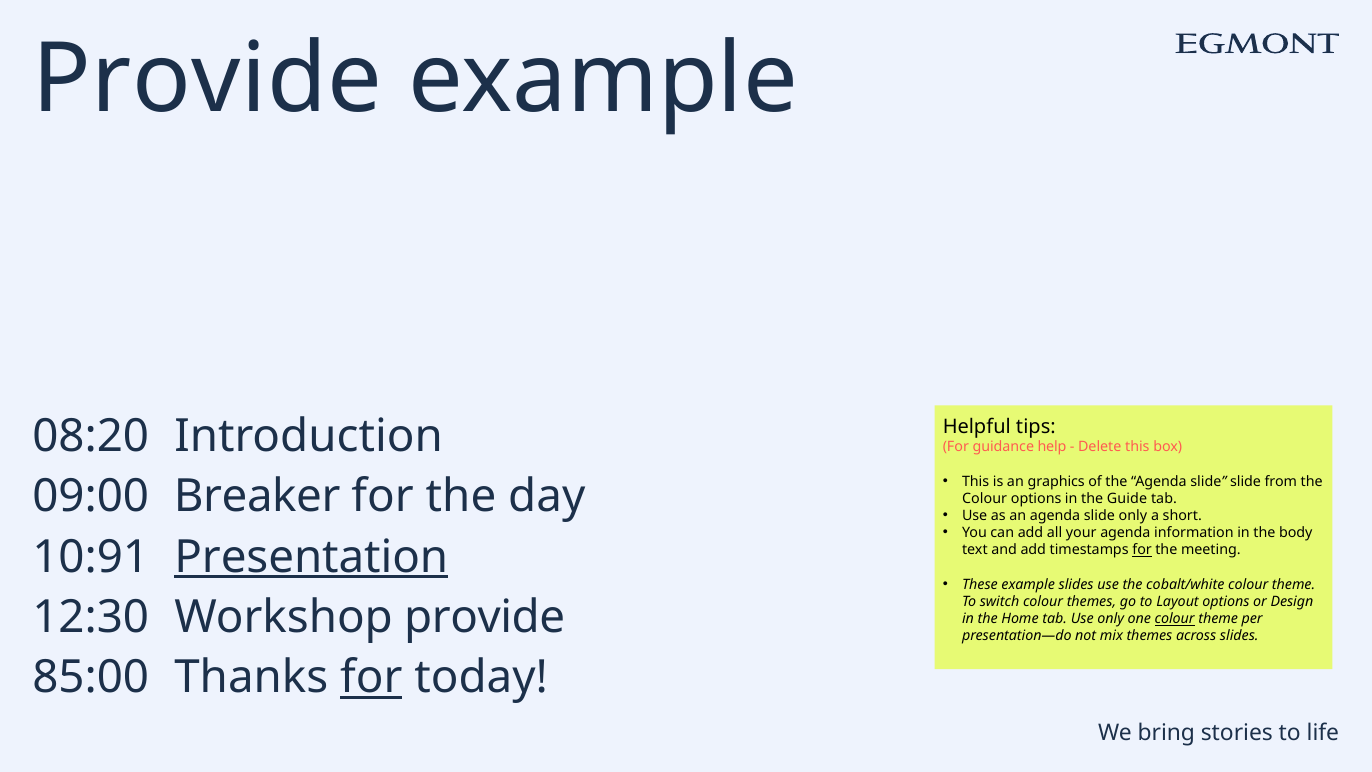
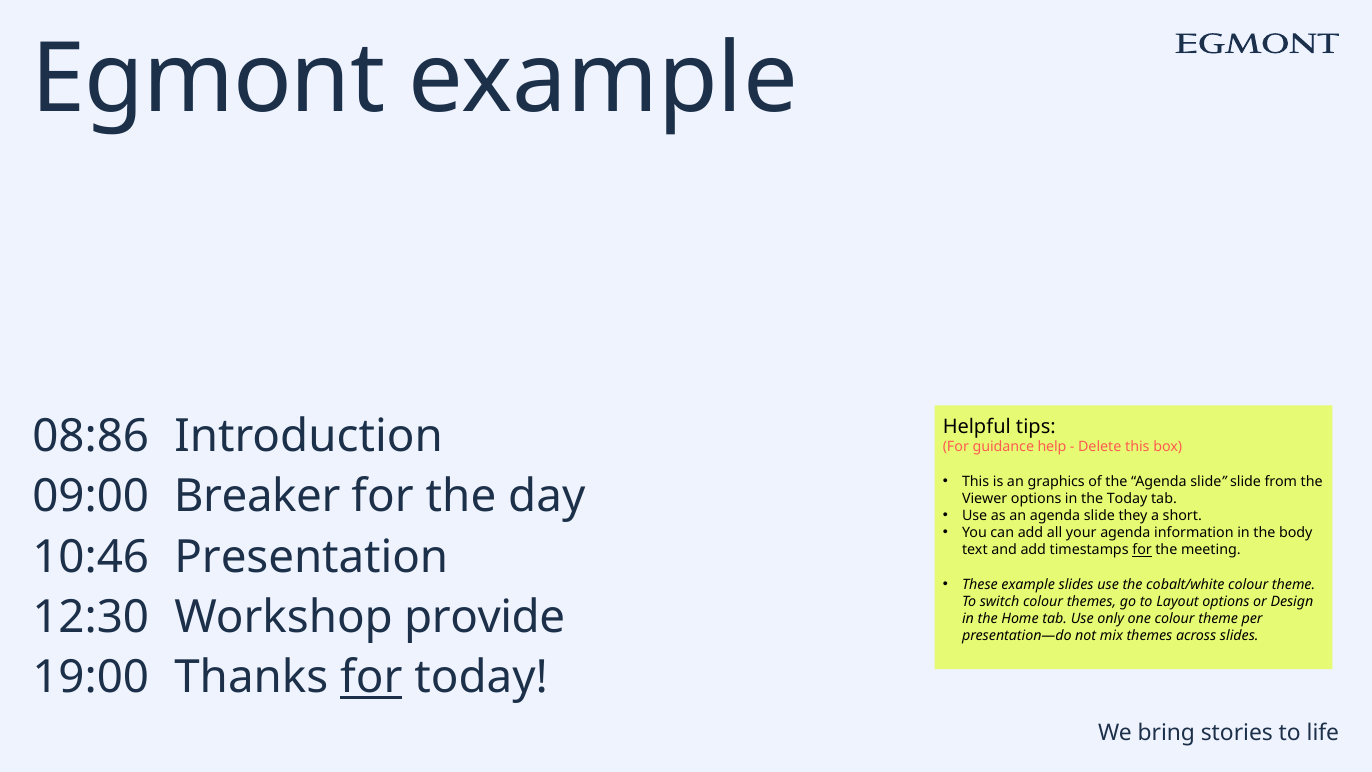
Provide at (207, 80): Provide -> Egmont
08:20: 08:20 -> 08:86
Colour at (985, 499): Colour -> Viewer
the Guide: Guide -> Today
slide only: only -> they
10:91: 10:91 -> 10:46
Presentation underline: present -> none
colour at (1175, 619) underline: present -> none
85:00: 85:00 -> 19:00
